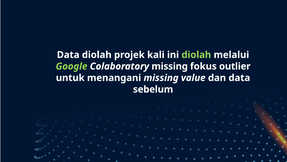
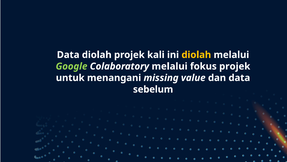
diolah at (196, 55) colour: light green -> yellow
Colaboratory missing: missing -> melalui
fokus outlier: outlier -> projek
